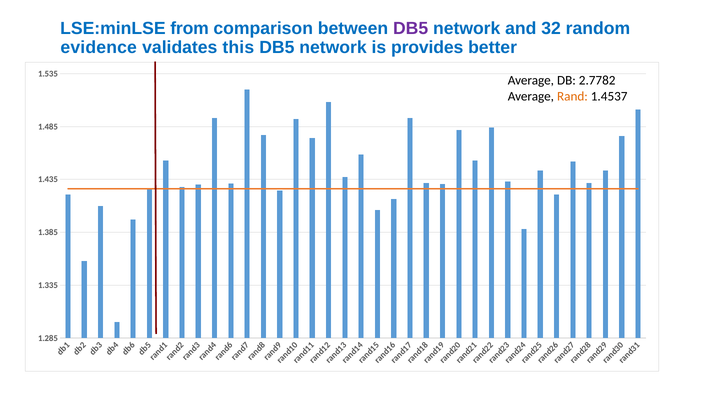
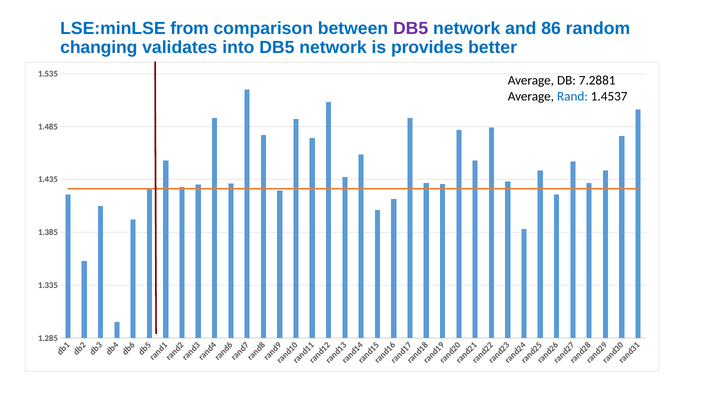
32: 32 -> 86
evidence: evidence -> changing
this: this -> into
2.7782: 2.7782 -> 7.2881
Rand colour: orange -> blue
